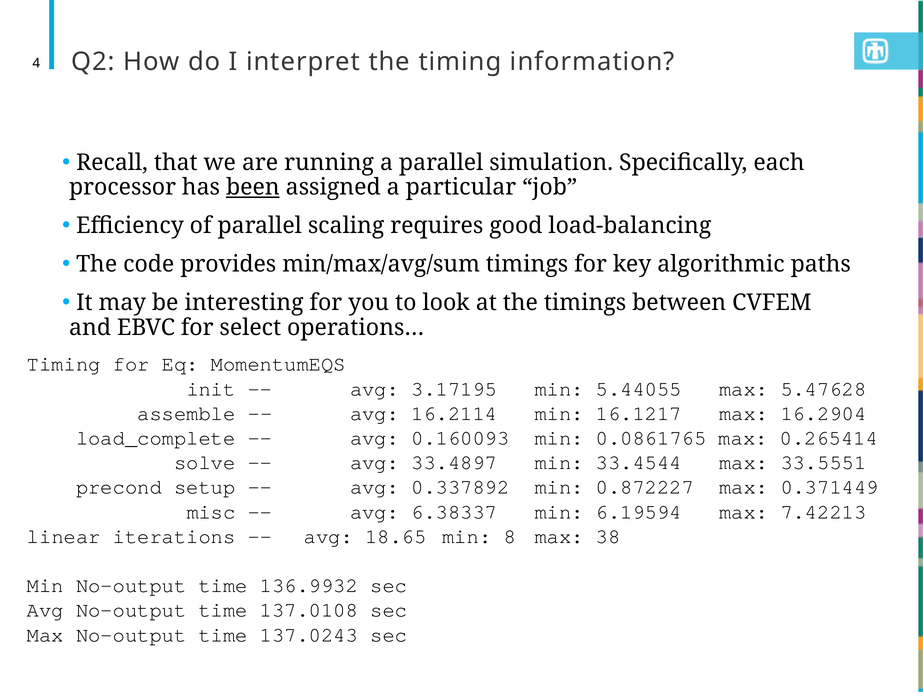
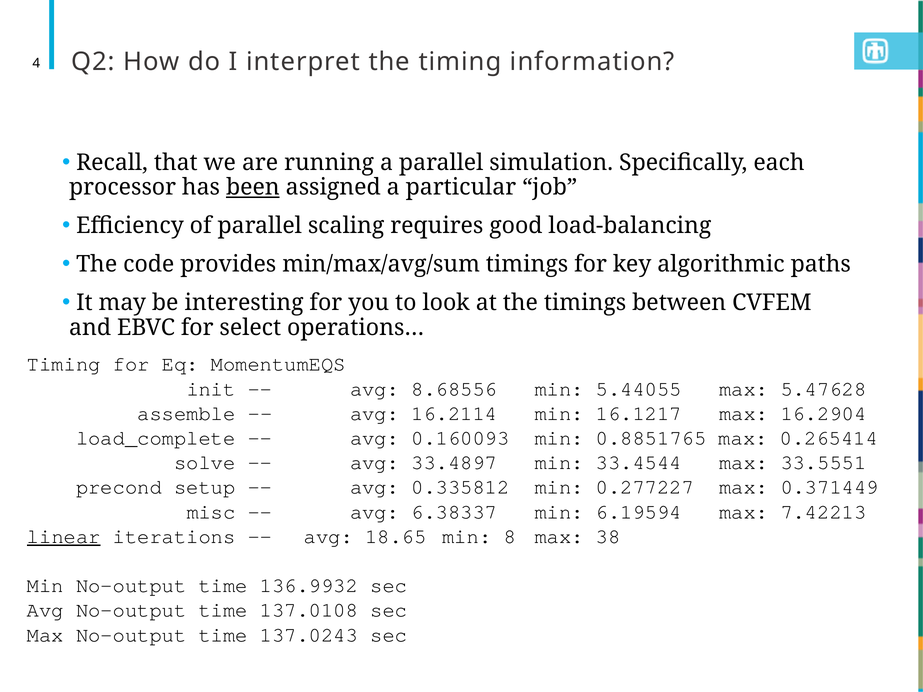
3.17195: 3.17195 -> 8.68556
0.0861765: 0.0861765 -> 0.8851765
0.337892: 0.337892 -> 0.335812
0.872227: 0.872227 -> 0.277227
linear underline: none -> present
